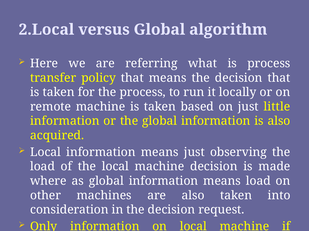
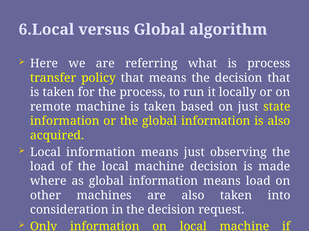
2.Local: 2.Local -> 6.Local
little: little -> state
